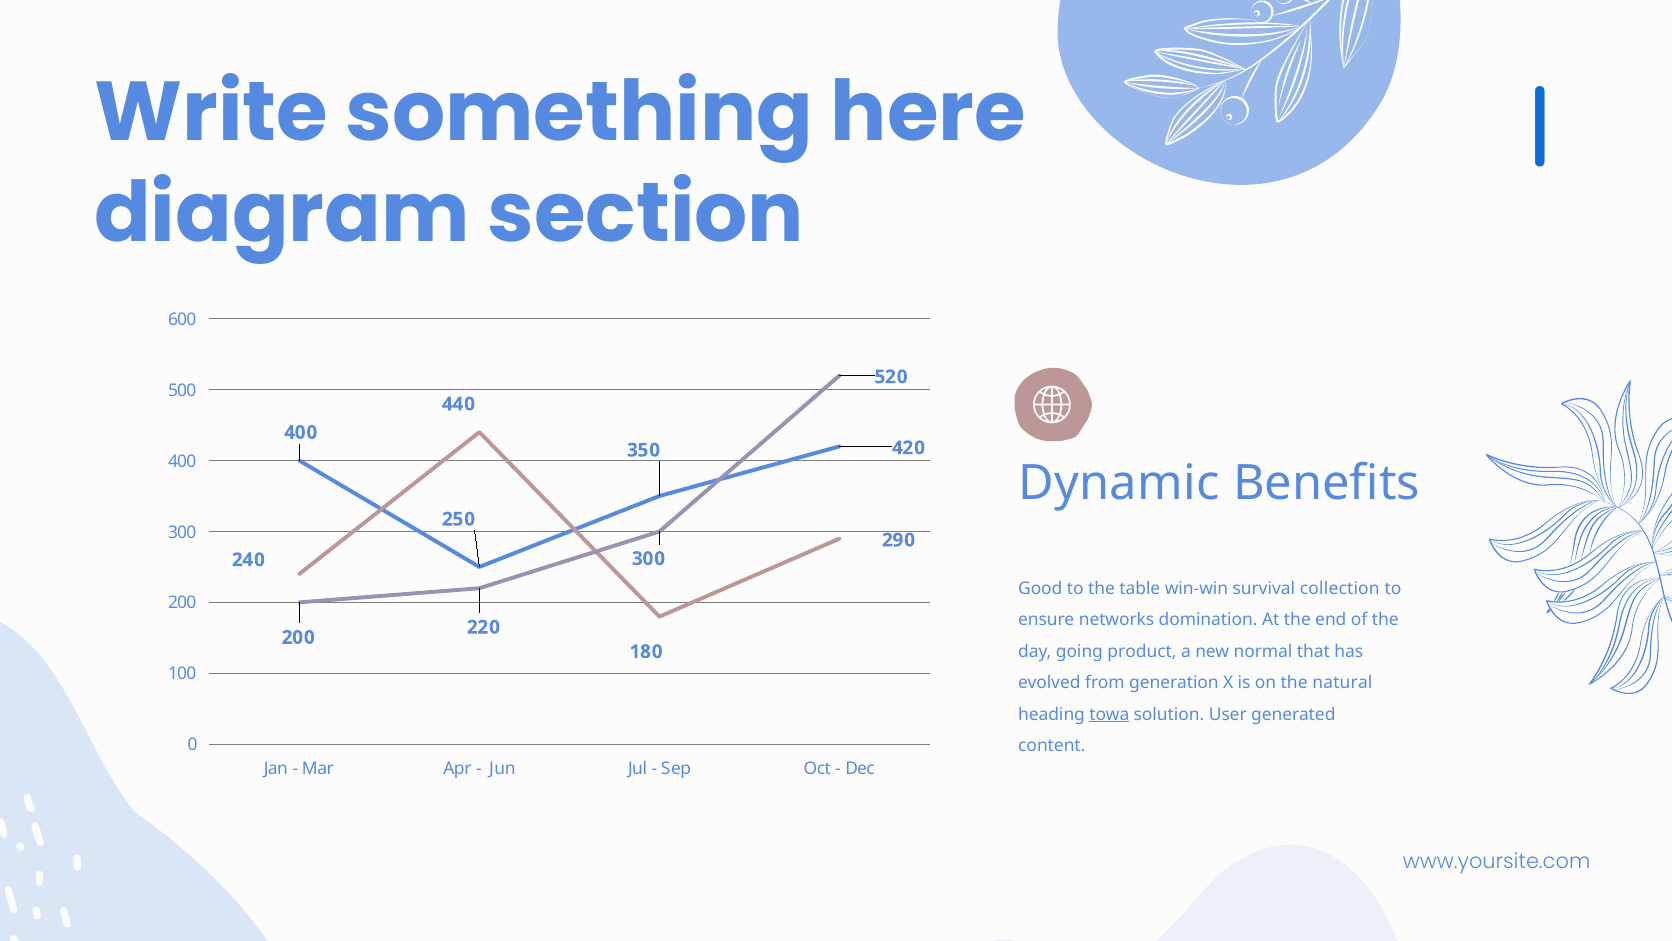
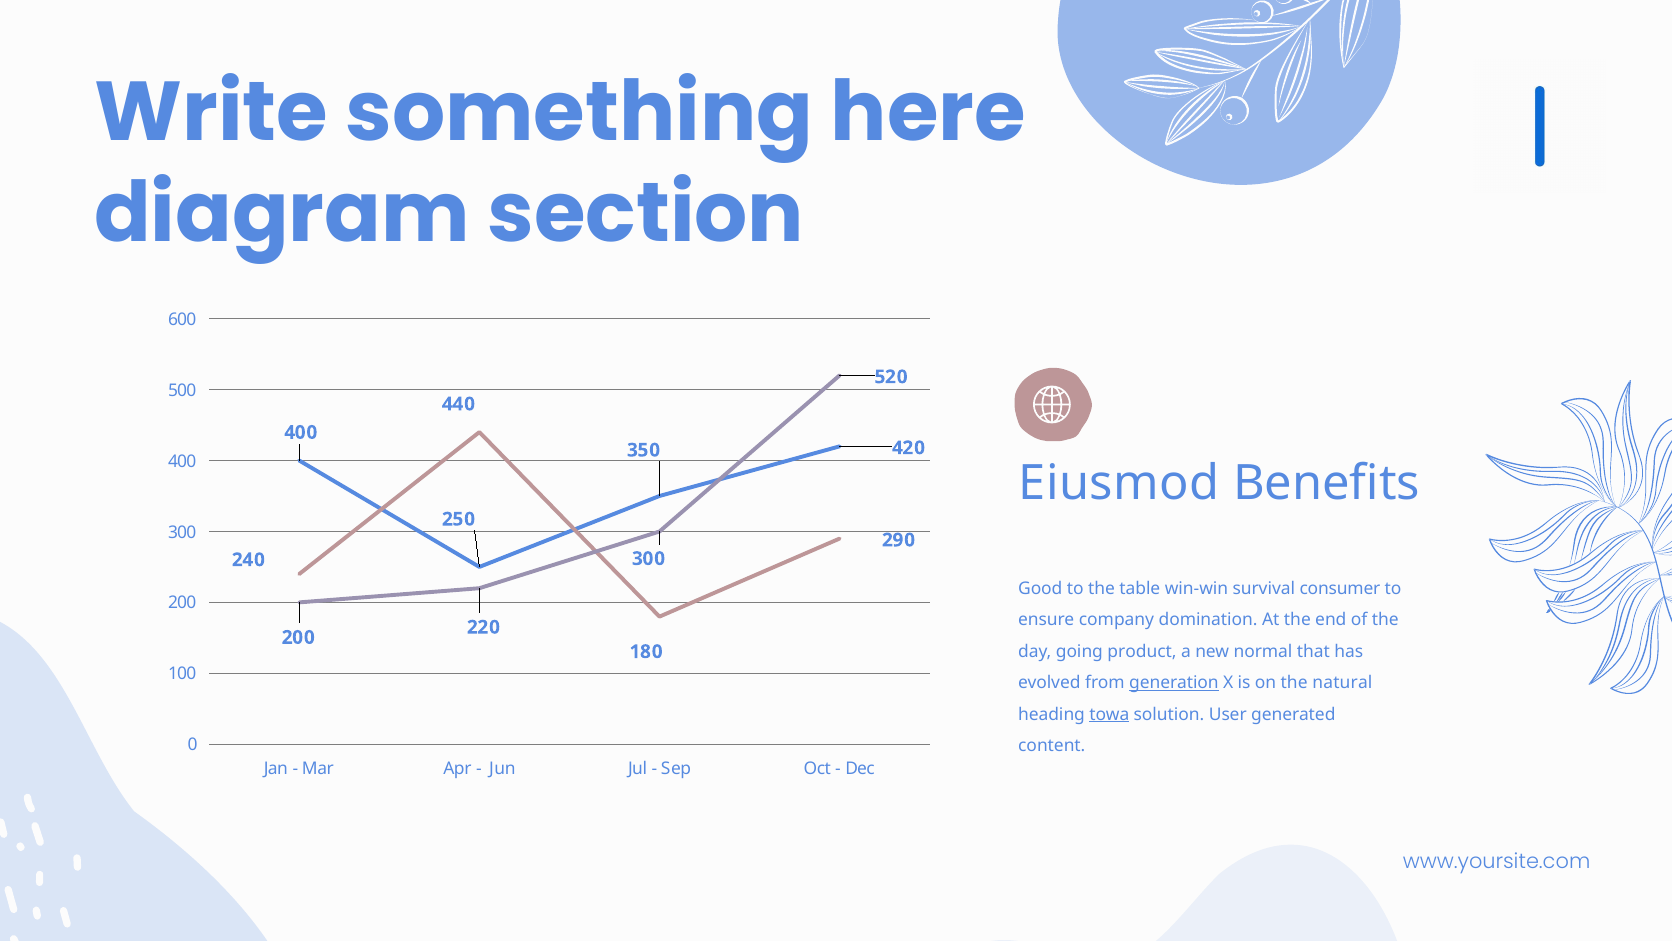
Dynamic: Dynamic -> Eiusmod
collection: collection -> consumer
networks: networks -> company
generation underline: none -> present
